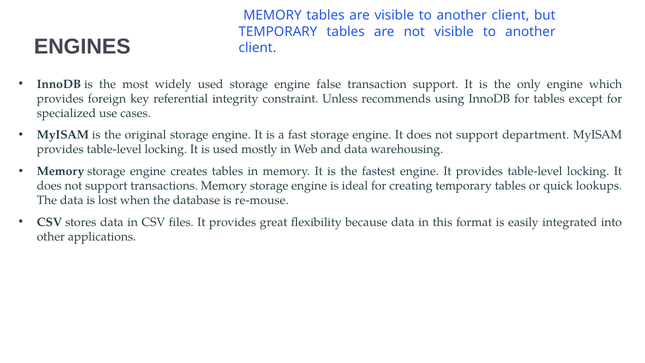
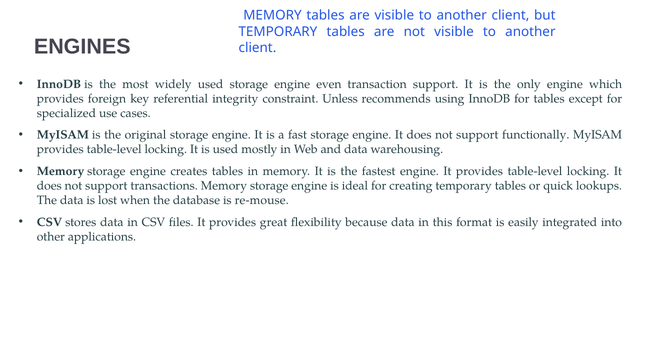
false: false -> even
department: department -> functionally
